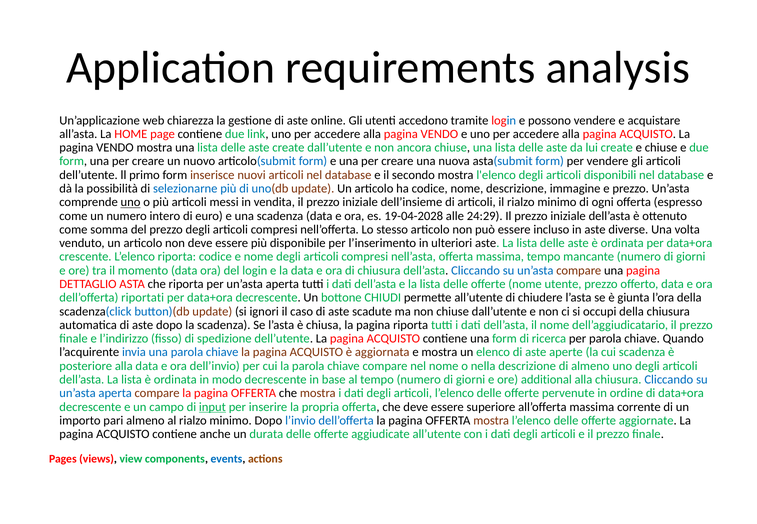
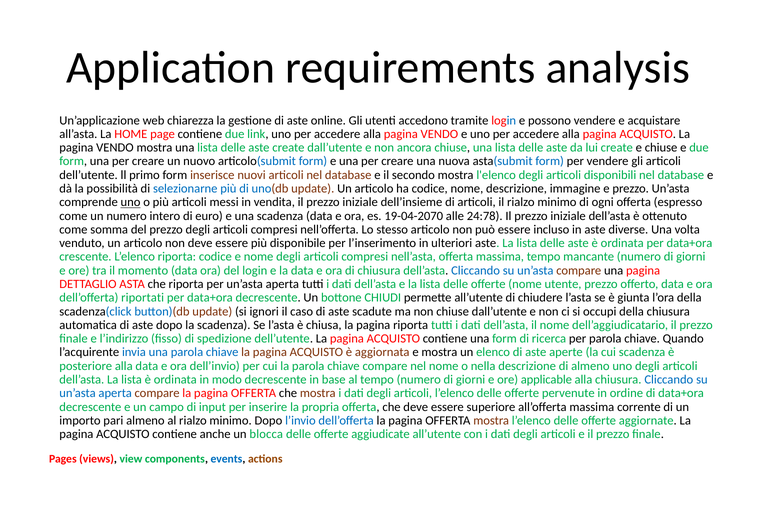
19-04-2028: 19-04-2028 -> 19-04-2070
24:29: 24:29 -> 24:78
additional: additional -> applicable
input underline: present -> none
durata: durata -> blocca
